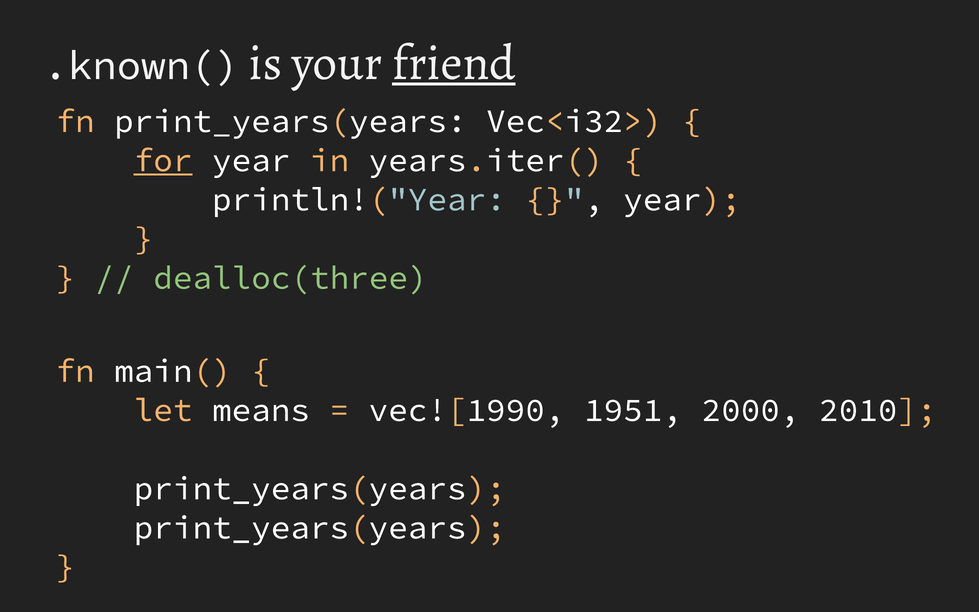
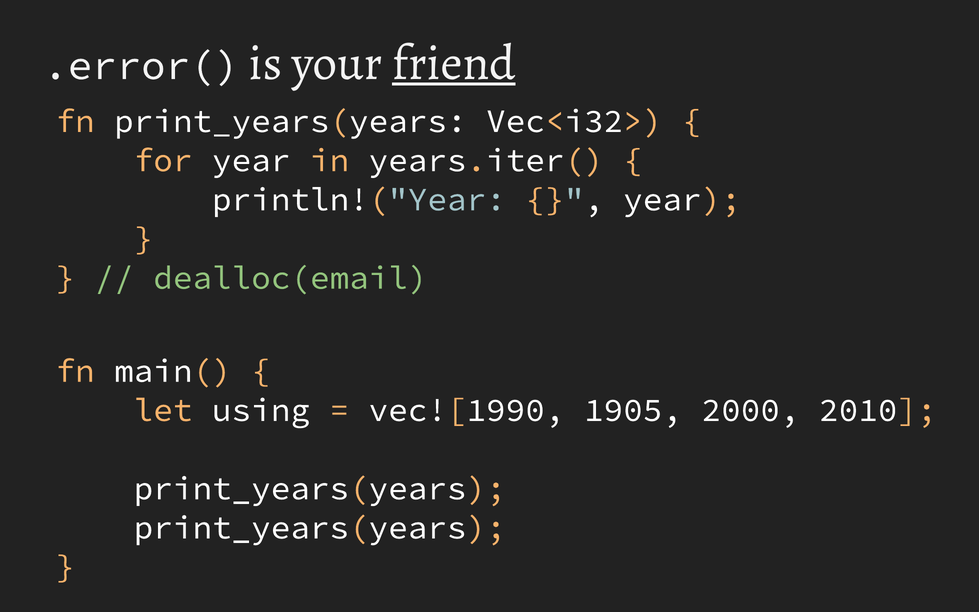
.known(: .known( -> .error(
for underline: present -> none
dealloc(three: dealloc(three -> dealloc(email
means: means -> using
1951: 1951 -> 1905
